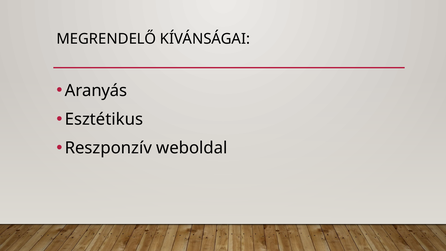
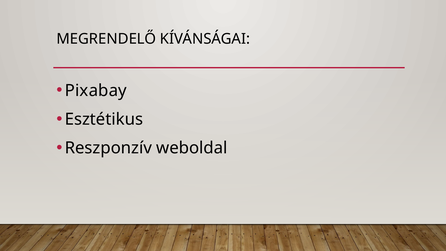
Aranyás: Aranyás -> Pixabay
